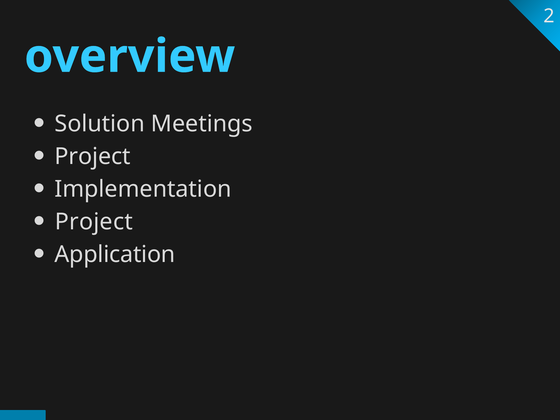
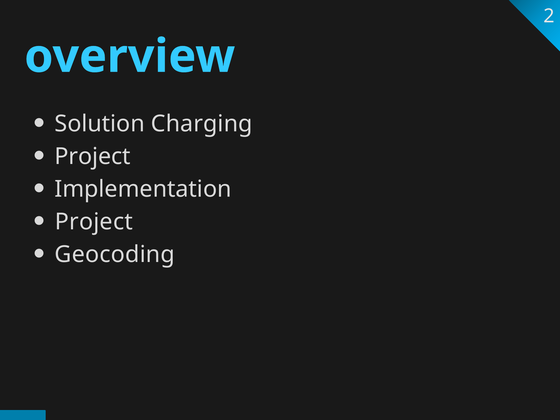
Meetings: Meetings -> Charging
Application: Application -> Geocoding
